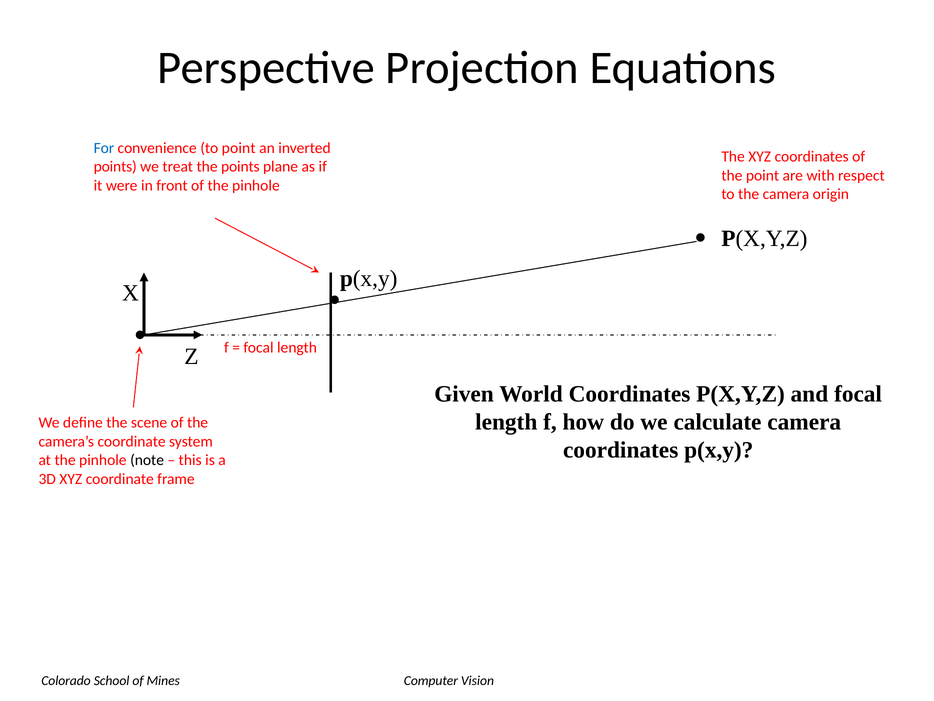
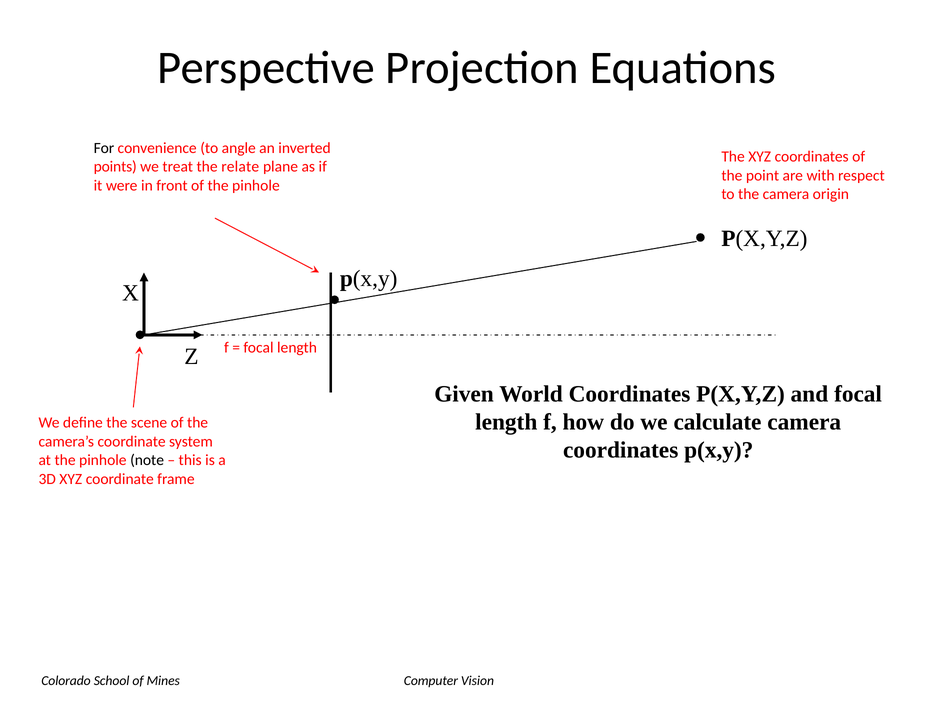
For colour: blue -> black
to point: point -> angle
the points: points -> relate
